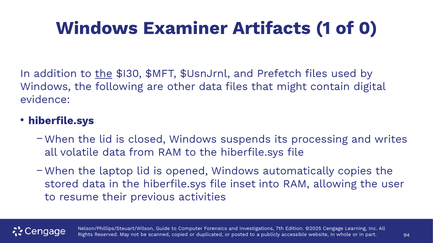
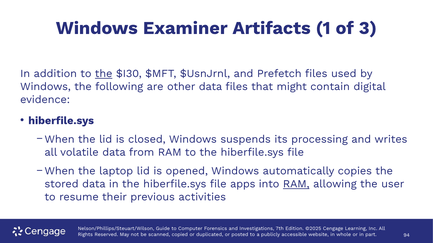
0: 0 -> 3
inset: inset -> apps
RAM at (296, 184) underline: none -> present
